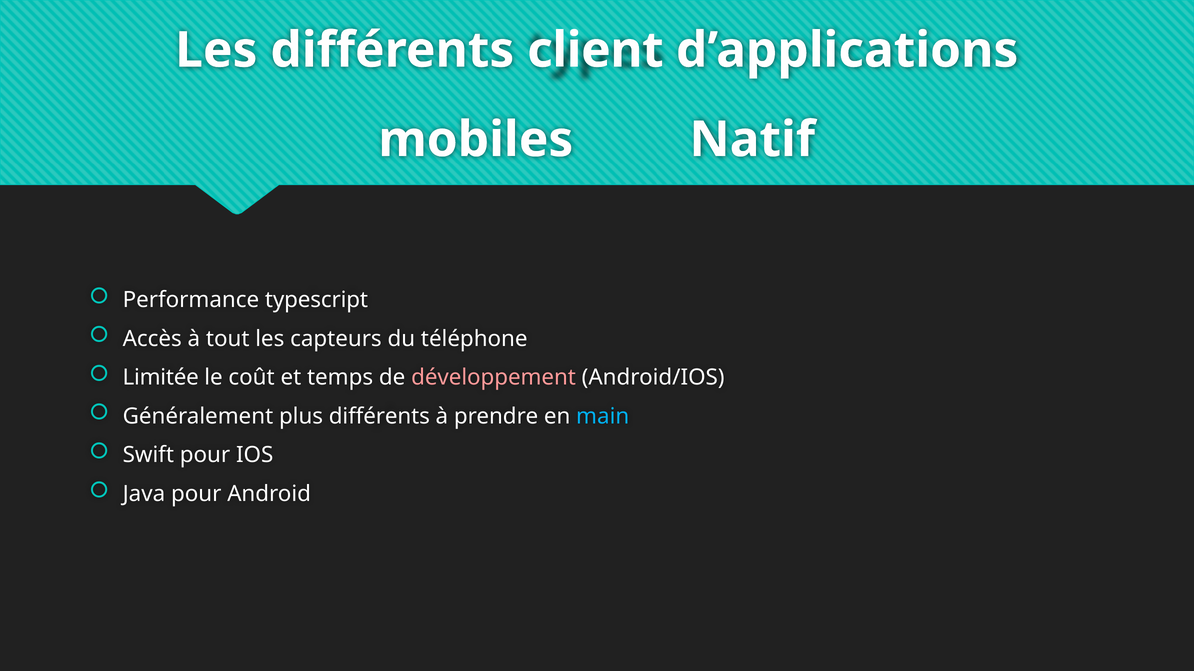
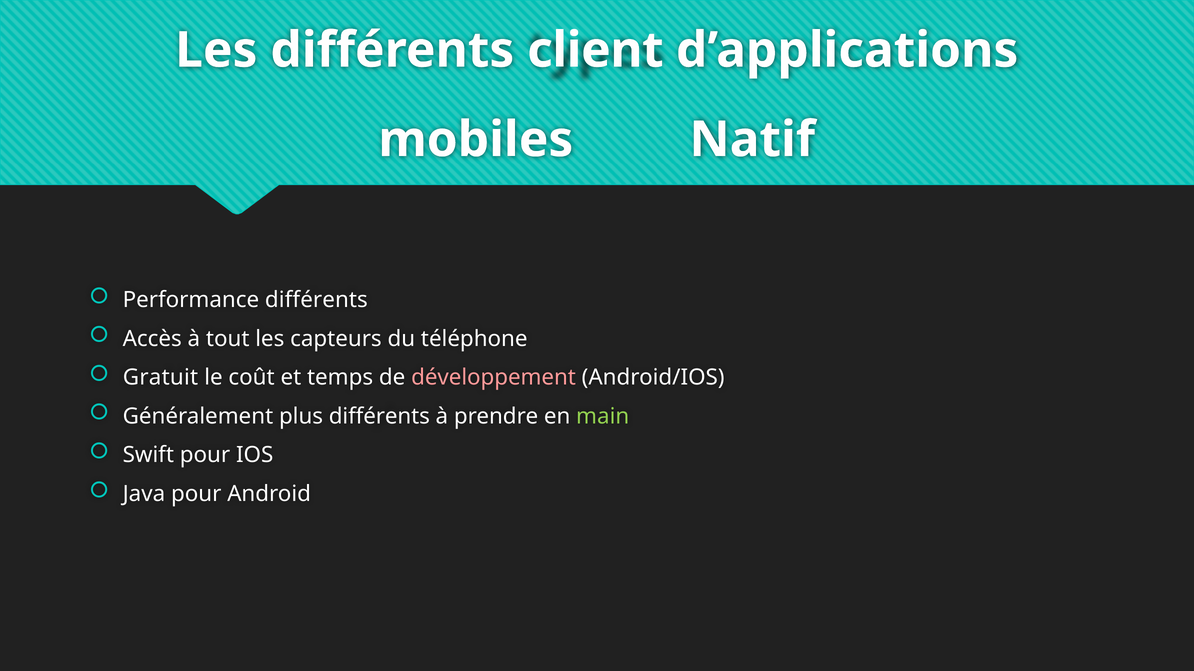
Performance typescript: typescript -> différents
Limitée: Limitée -> Gratuit
main colour: light blue -> light green
